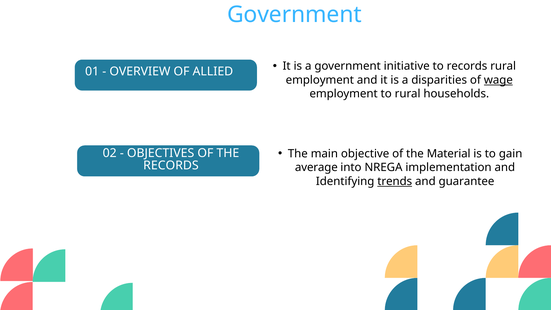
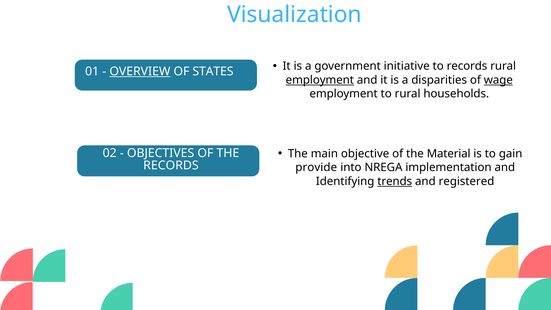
Government at (294, 15): Government -> Visualization
OVERVIEW underline: none -> present
ALLIED: ALLIED -> STATES
employment at (320, 80) underline: none -> present
average: average -> provide
guarantee: guarantee -> registered
